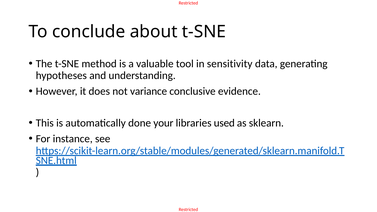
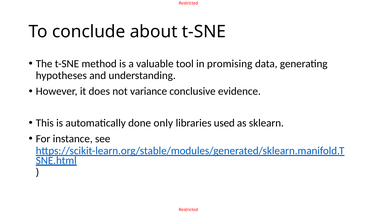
sensitivity: sensitivity -> promising
your: your -> only
